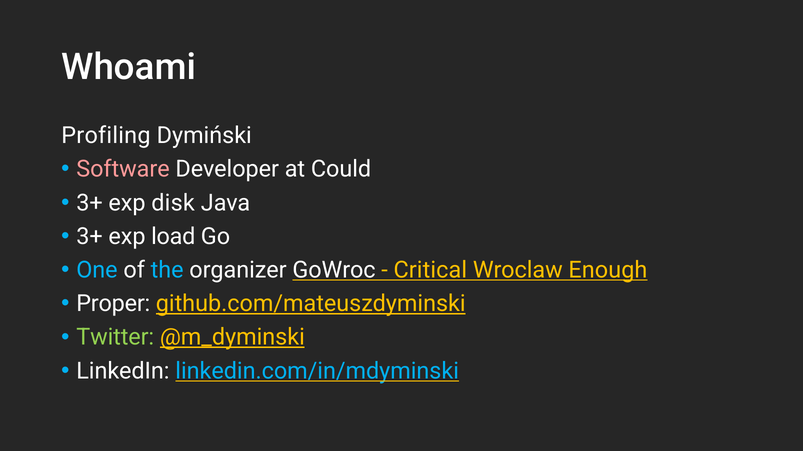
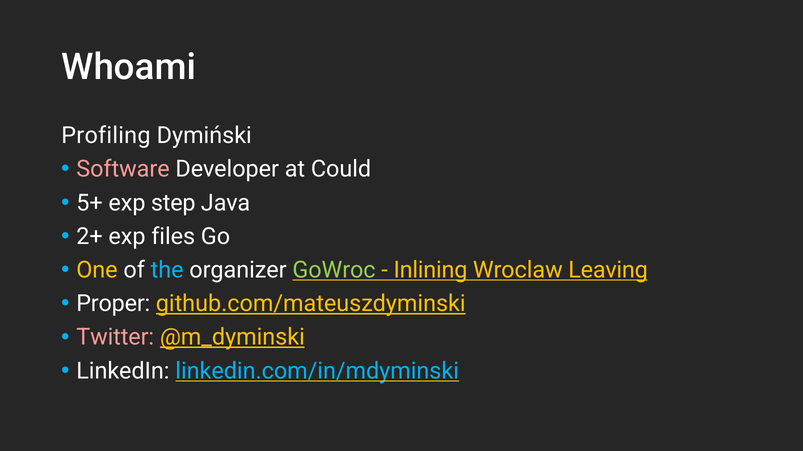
3+ at (89, 203): 3+ -> 5+
disk: disk -> step
3+ at (89, 237): 3+ -> 2+
load: load -> files
One colour: light blue -> yellow
GoWroc colour: white -> light green
Critical: Critical -> Inlining
Enough: Enough -> Leaving
Twitter colour: light green -> pink
